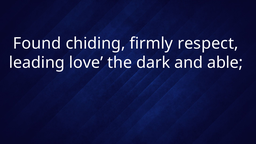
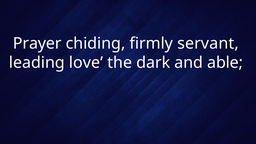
Found: Found -> Prayer
respect: respect -> servant
